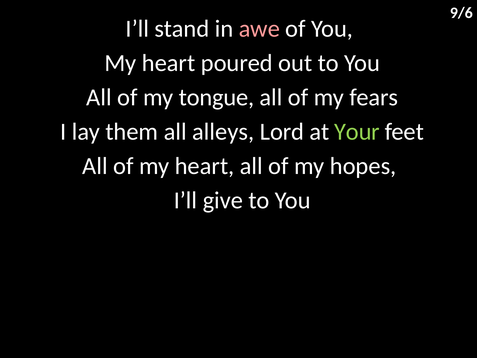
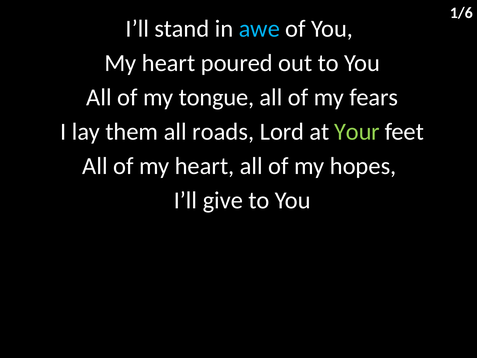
9/6: 9/6 -> 1/6
awe colour: pink -> light blue
alleys: alleys -> roads
